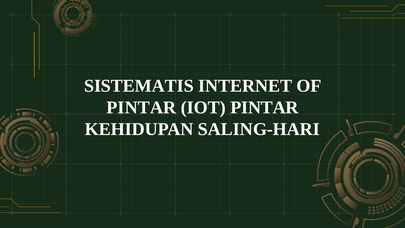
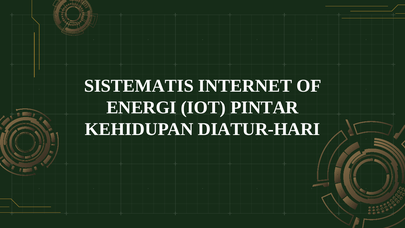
PINTAR at (141, 107): PINTAR -> ENERGI
SALING-HARI: SALING-HARI -> DIATUR-HARI
